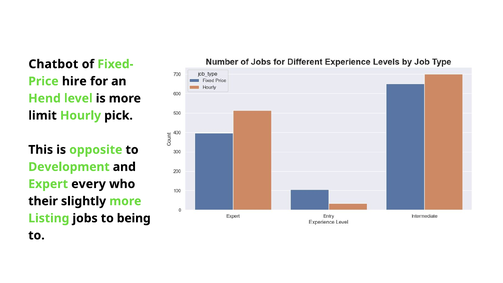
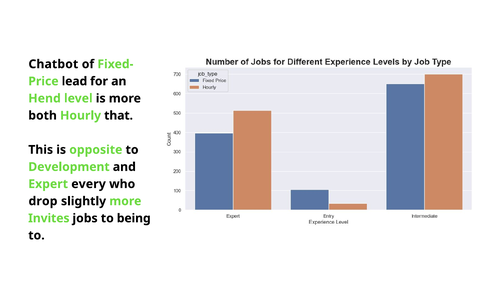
hire: hire -> lead
limit: limit -> both
pick: pick -> that
their: their -> drop
Listing: Listing -> Invites
